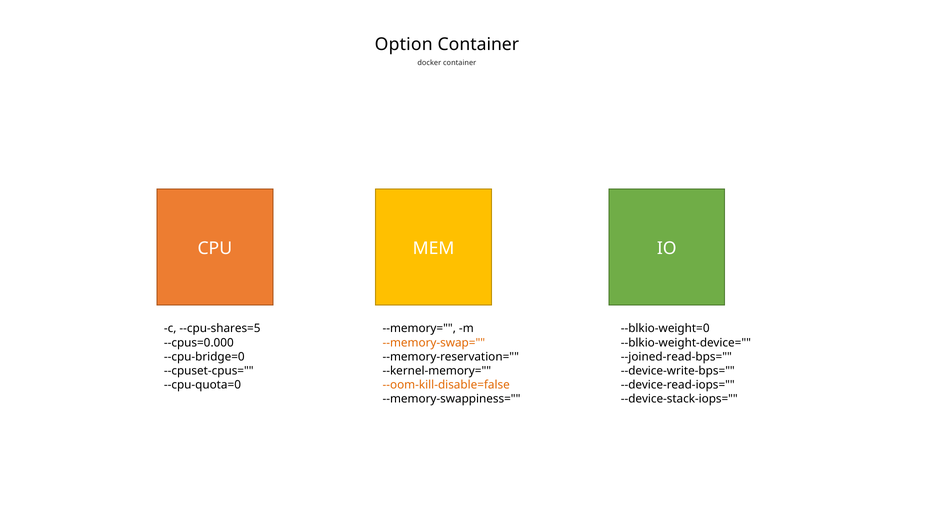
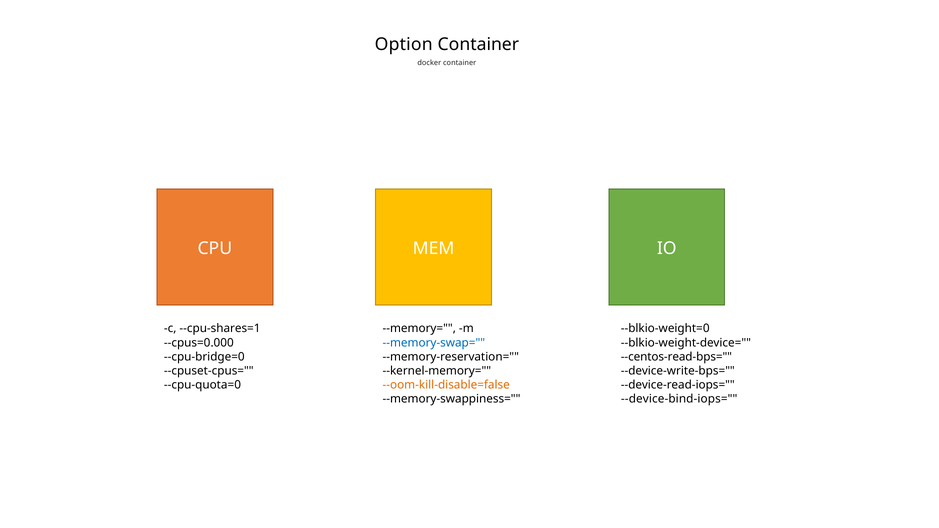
--cpu-shares=5: --cpu-shares=5 -> --cpu-shares=1
--memory-swap= colour: orange -> blue
--joined-read-bps=: --joined-read-bps= -> --centos-read-bps=
--device-stack-iops=: --device-stack-iops= -> --device-bind-iops=
